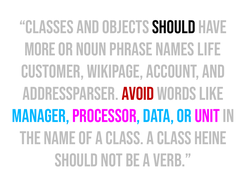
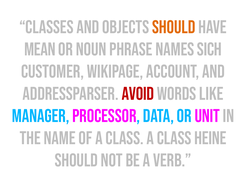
should at (174, 27) colour: black -> orange
more: more -> mean
life: life -> sich
